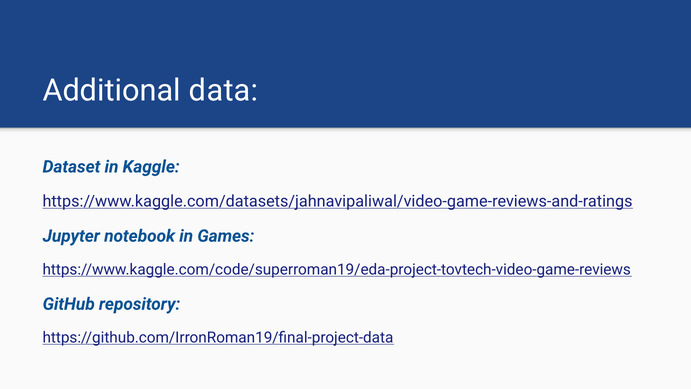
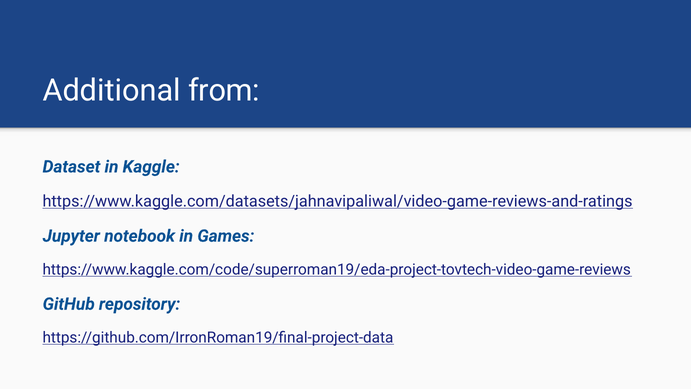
data: data -> from
